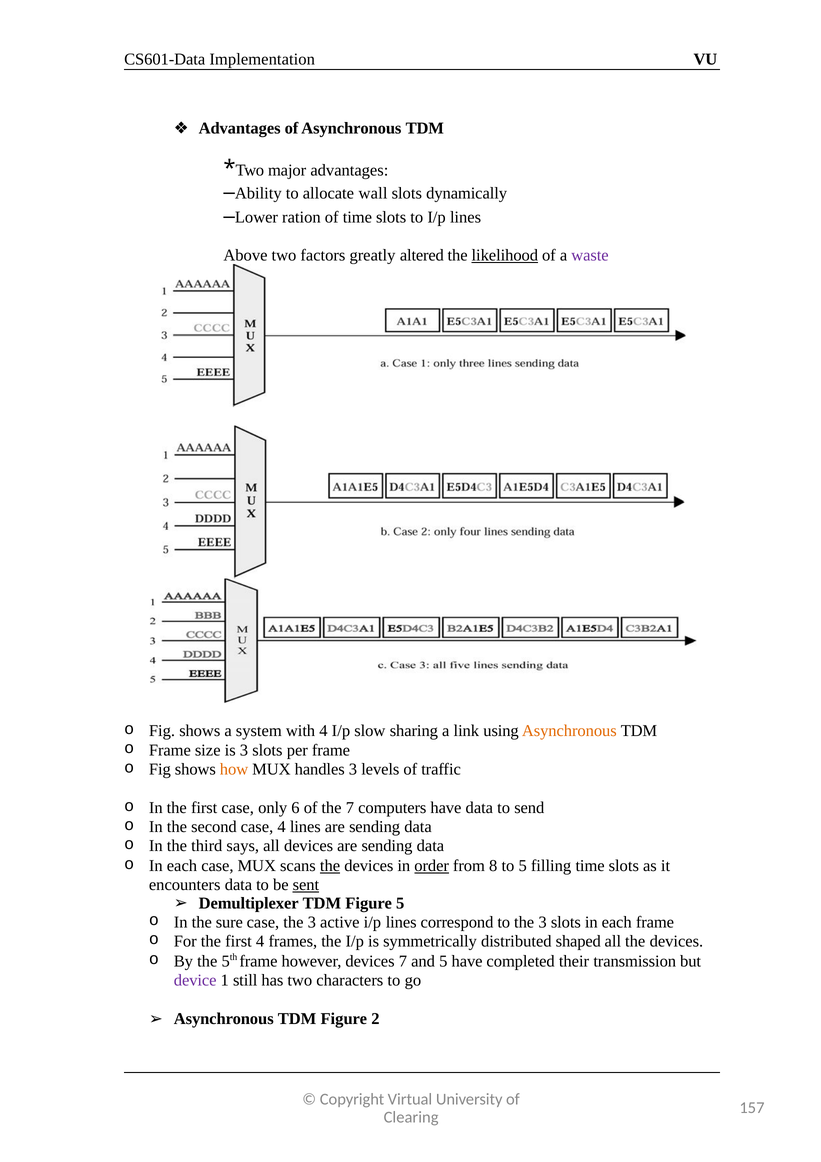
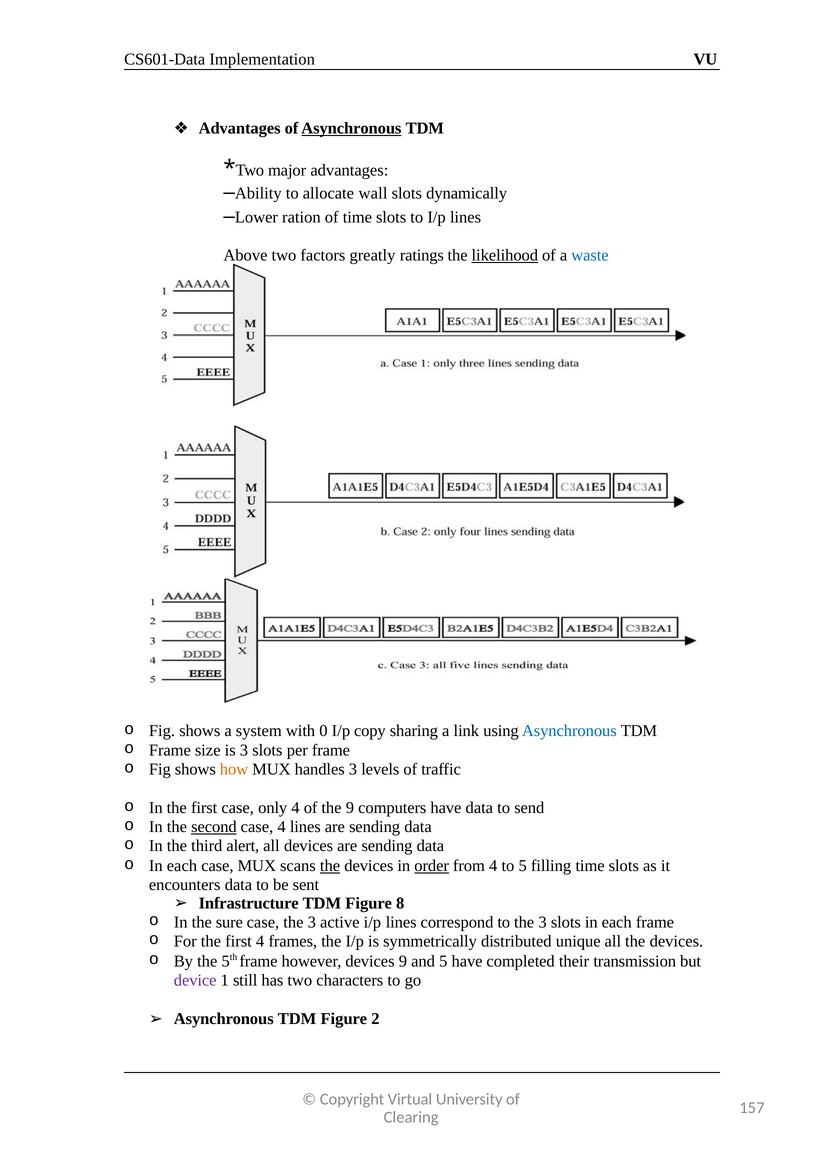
Asynchronous at (351, 128) underline: none -> present
altered: altered -> ratings
waste colour: purple -> blue
with 4: 4 -> 0
slow: slow -> copy
Asynchronous at (569, 731) colour: orange -> blue
only 6: 6 -> 4
the 7: 7 -> 9
second underline: none -> present
says: says -> alert
from 8: 8 -> 4
sent underline: present -> none
Demultiplexer: Demultiplexer -> Infrastructure
Figure 5: 5 -> 8
shaped: shaped -> unique
devices 7: 7 -> 9
